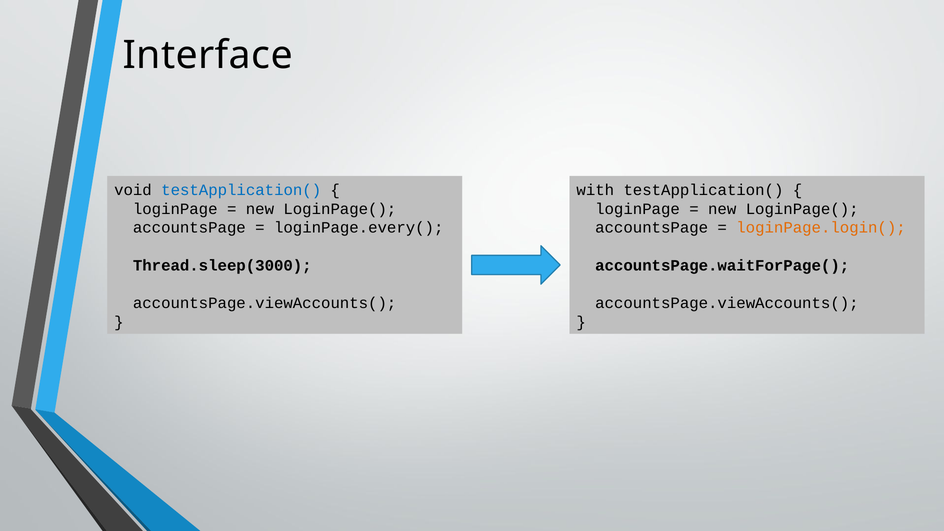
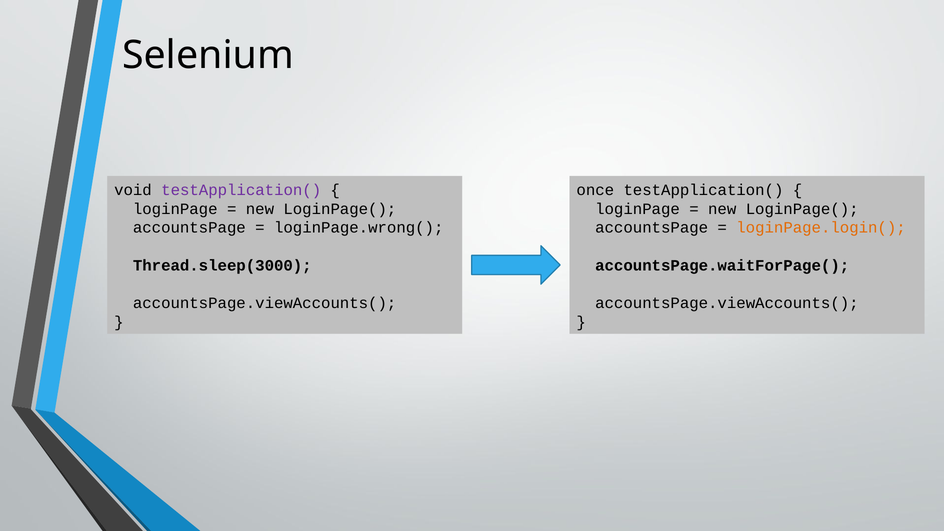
Interface: Interface -> Selenium
testApplication( at (241, 190) colour: blue -> purple
with: with -> once
loginPage.every(: loginPage.every( -> loginPage.wrong(
